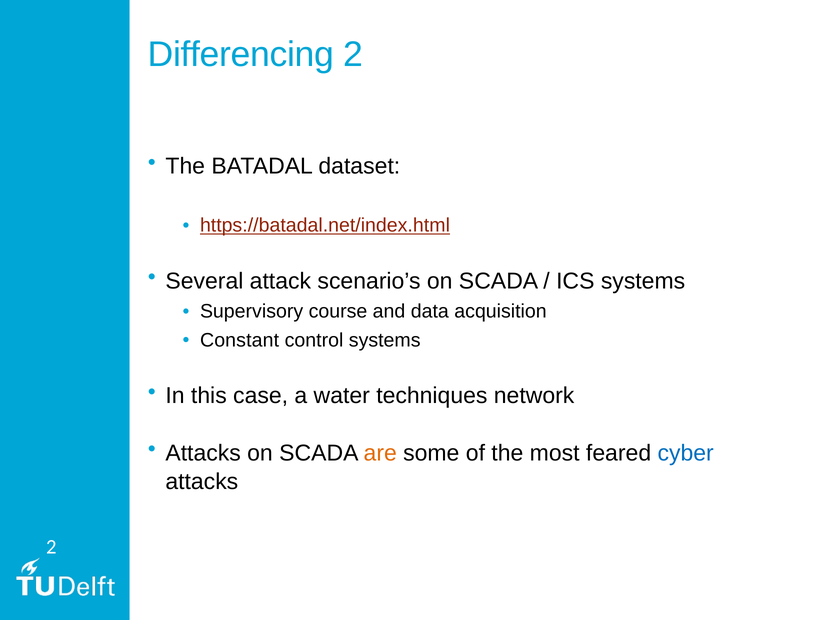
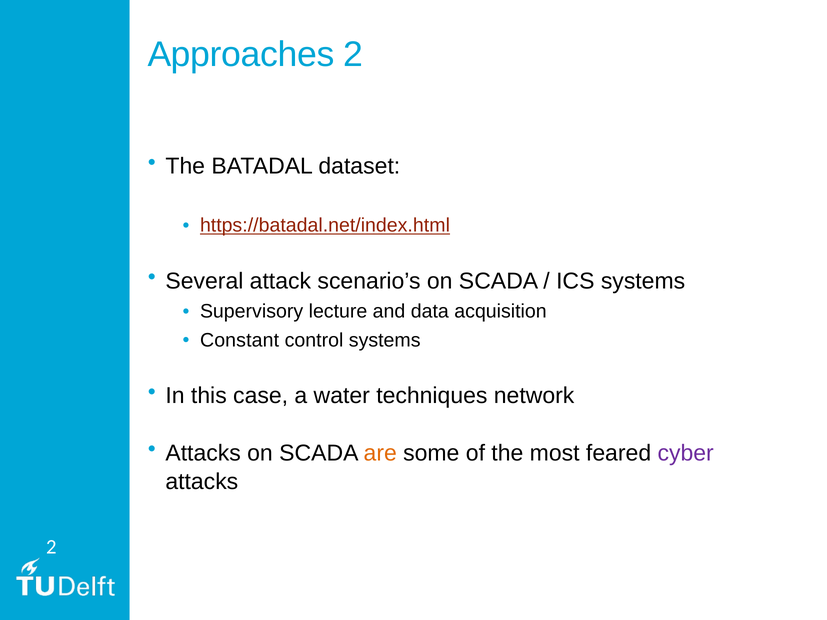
Differencing: Differencing -> Approaches
course: course -> lecture
cyber colour: blue -> purple
